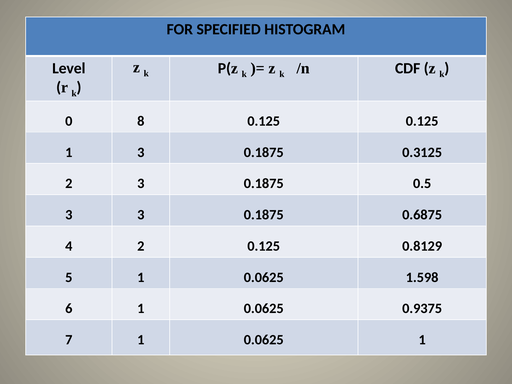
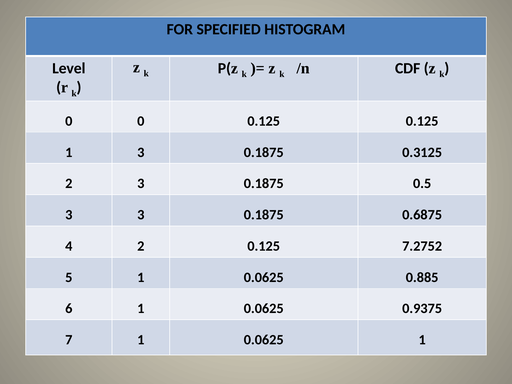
0 8: 8 -> 0
0.8129: 0.8129 -> 7.2752
1.598: 1.598 -> 0.885
